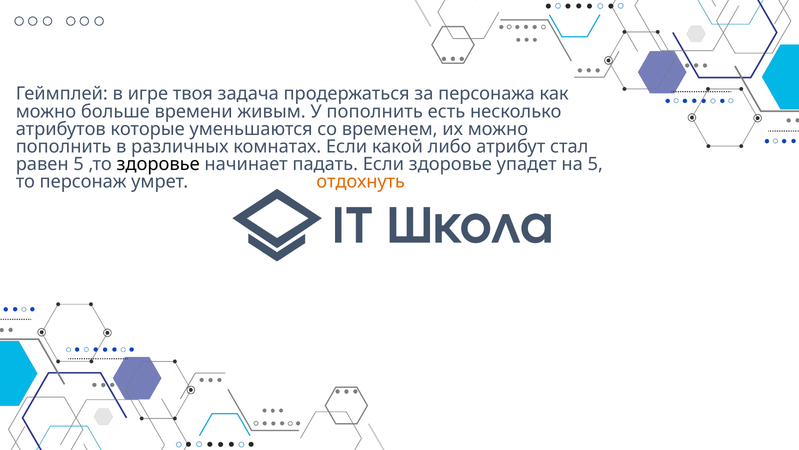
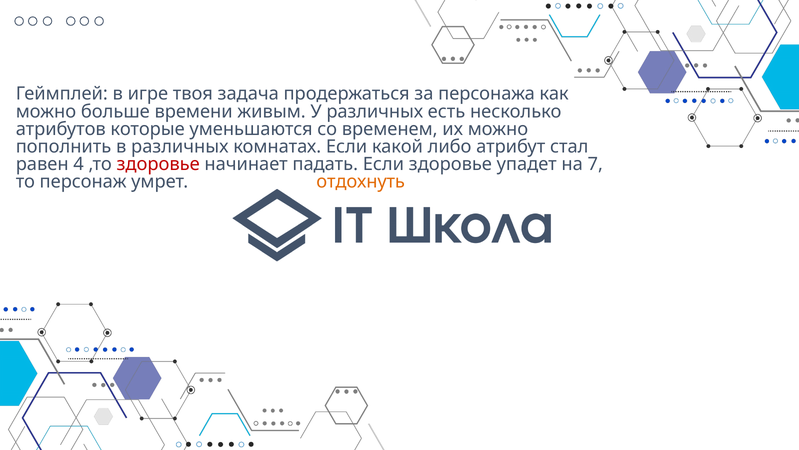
У пополнить: пополнить -> различных
равен 5: 5 -> 4
здоровье at (158, 164) colour: black -> red
на 5: 5 -> 7
